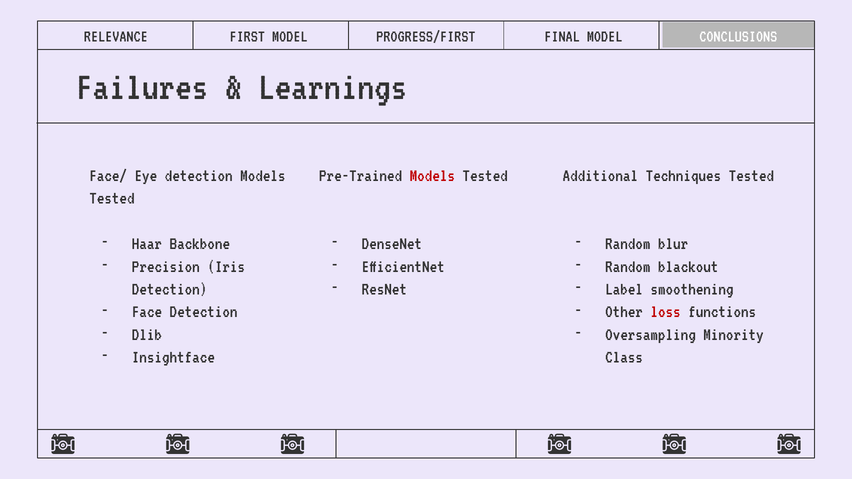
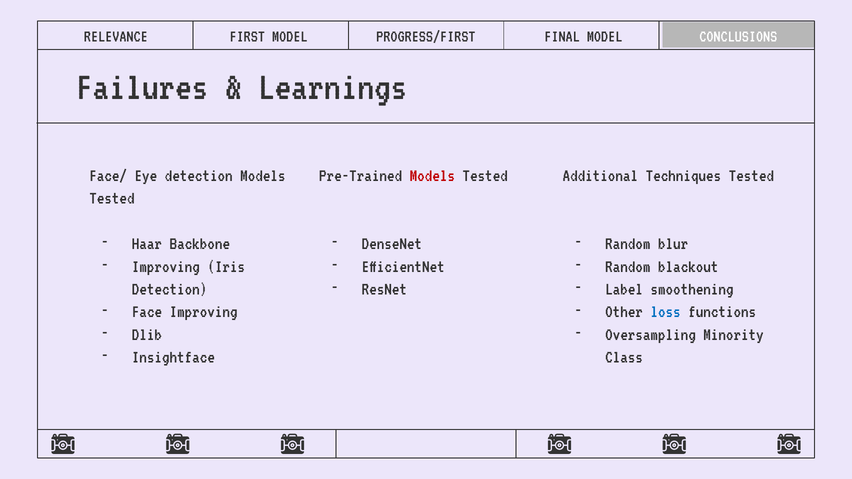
Precision at (166, 266): Precision -> Improving
Face Detection: Detection -> Improving
loss colour: red -> blue
